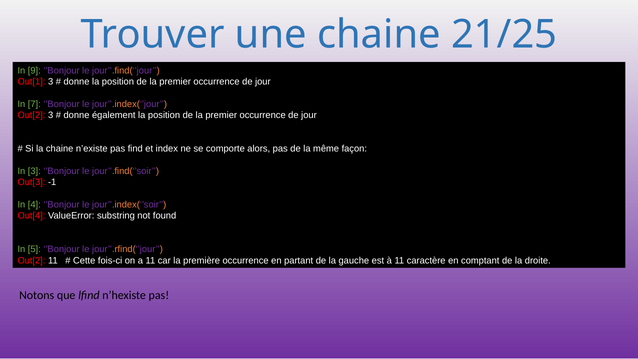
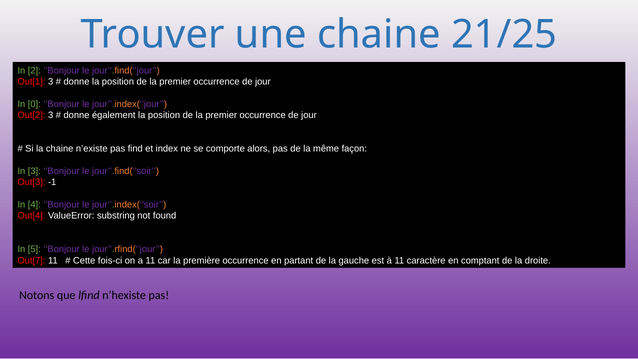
9: 9 -> 2
7: 7 -> 0
Out[2 at (31, 260): Out[2 -> Out[7
